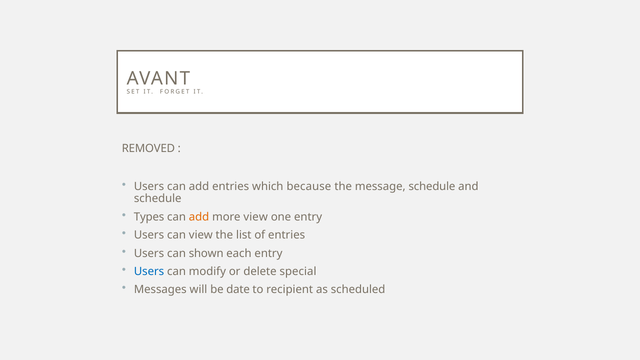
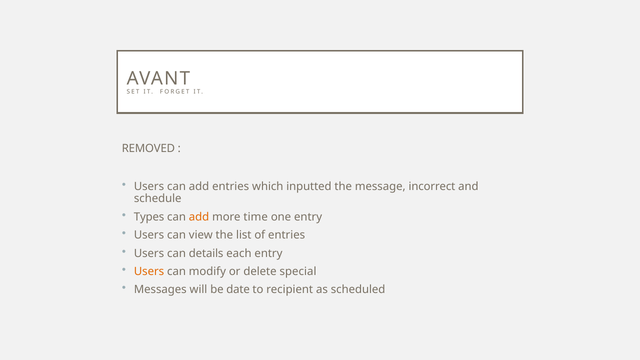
because: because -> inputted
message schedule: schedule -> incorrect
more view: view -> time
shown: shown -> details
Users at (149, 271) colour: blue -> orange
